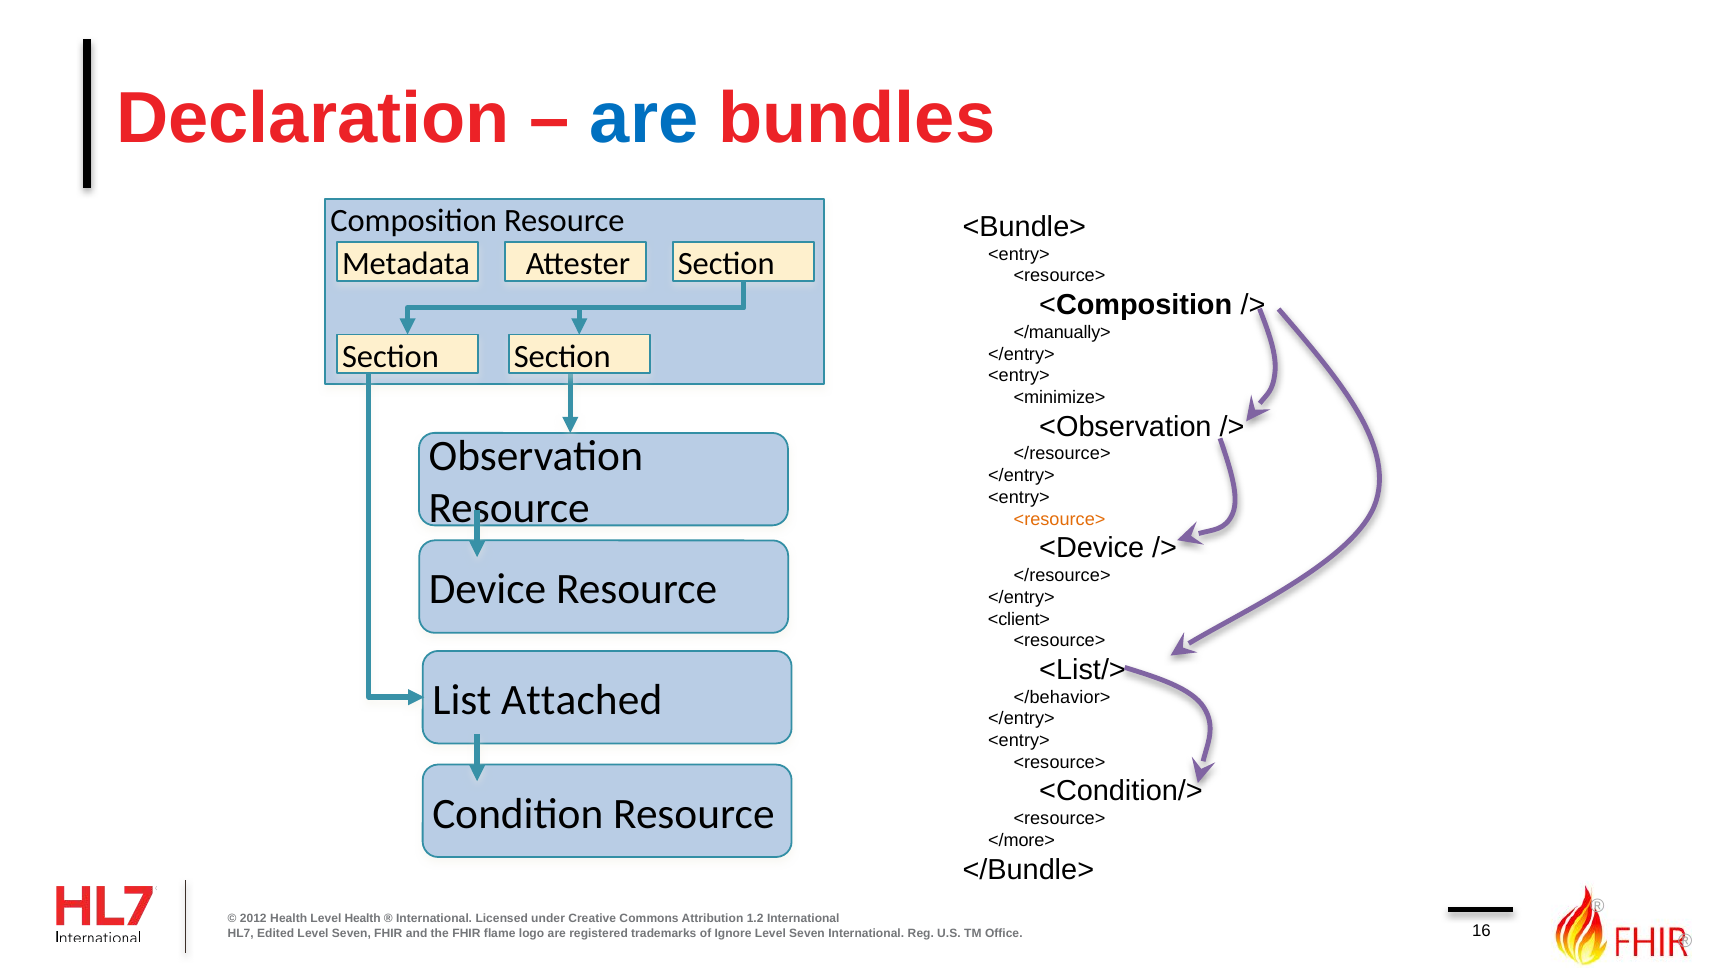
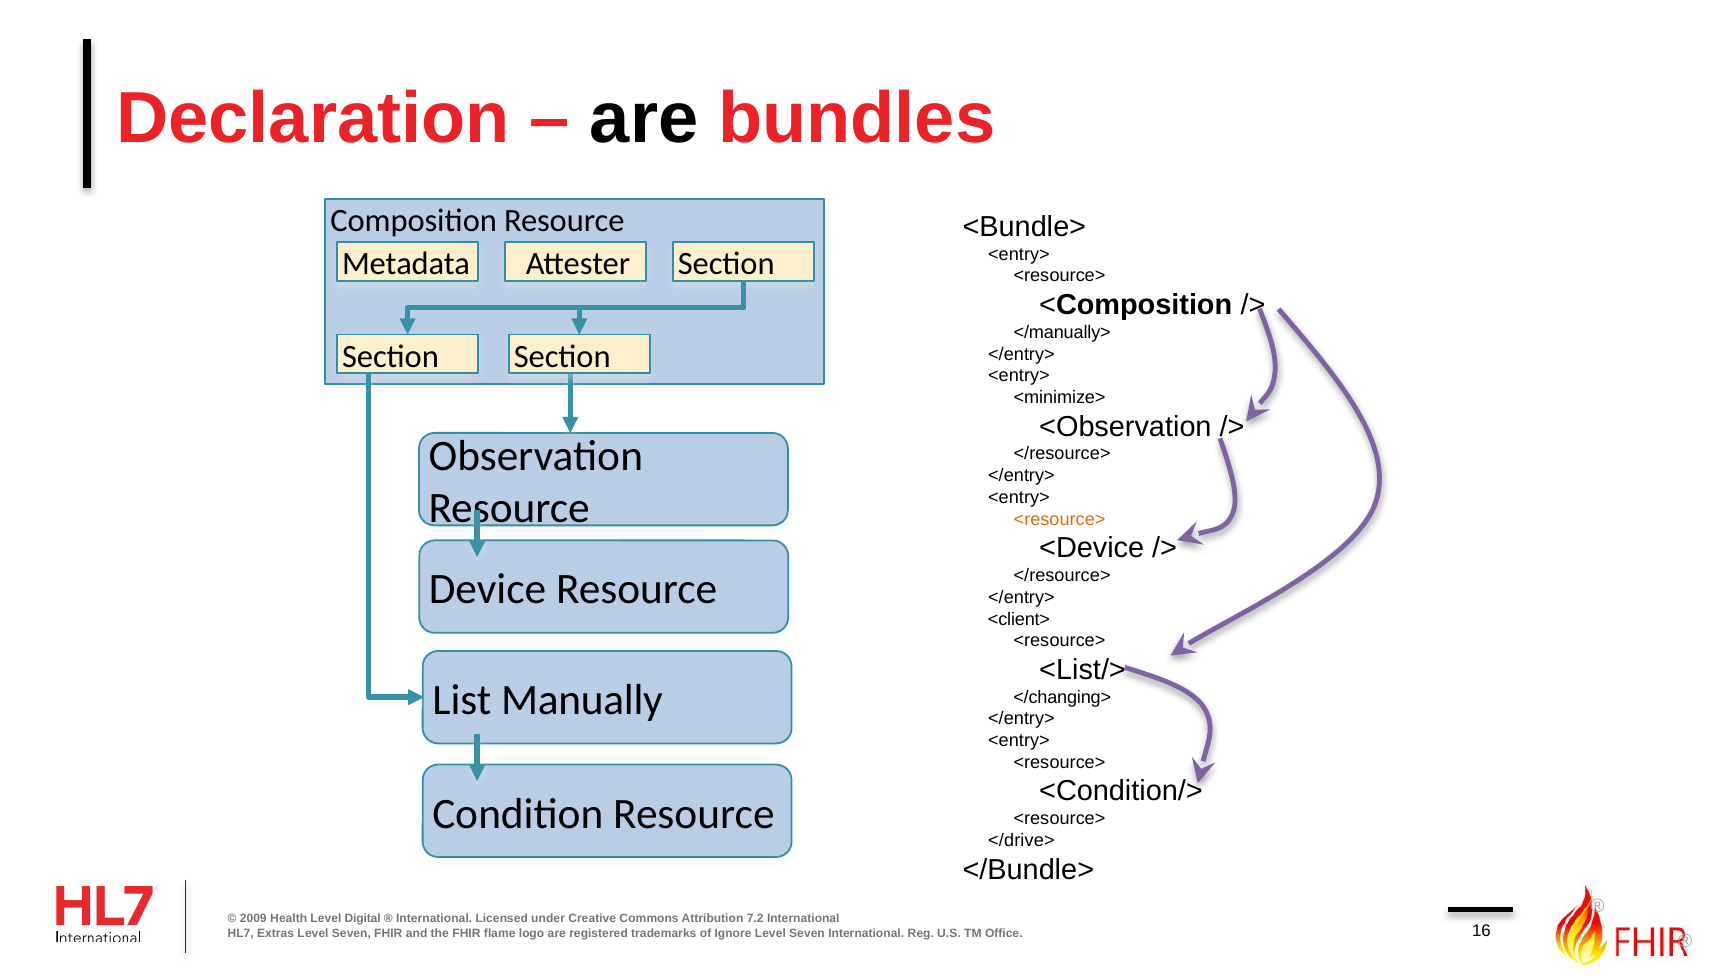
are at (644, 118) colour: blue -> black
Attached: Attached -> Manually
</behavior>: </behavior> -> </changing>
</more>: </more> -> </drive>
2012: 2012 -> 2009
Level Health: Health -> Digital
1.2: 1.2 -> 7.2
Edited: Edited -> Extras
